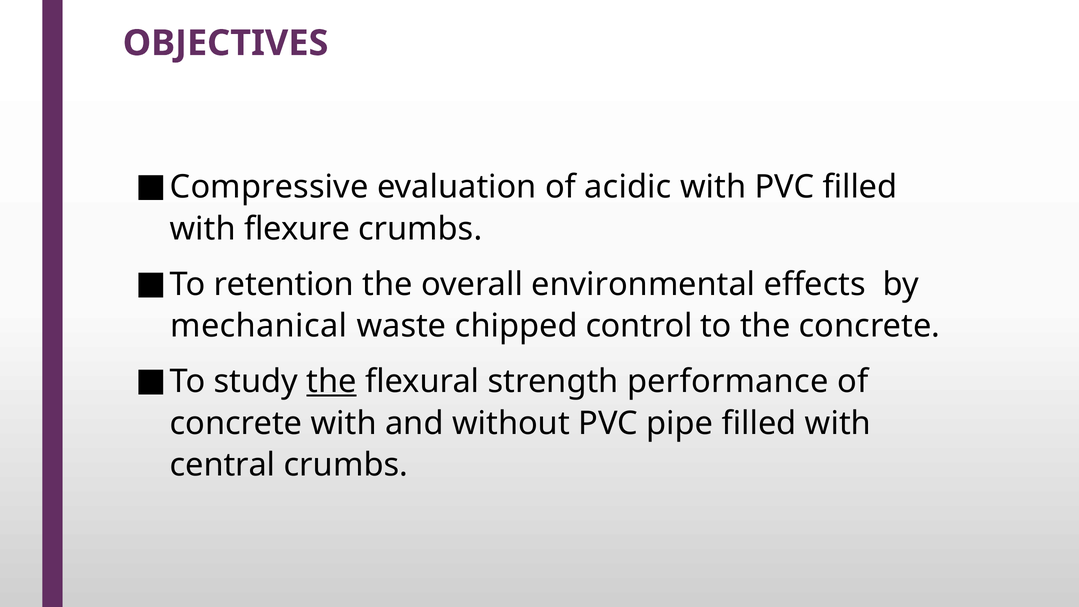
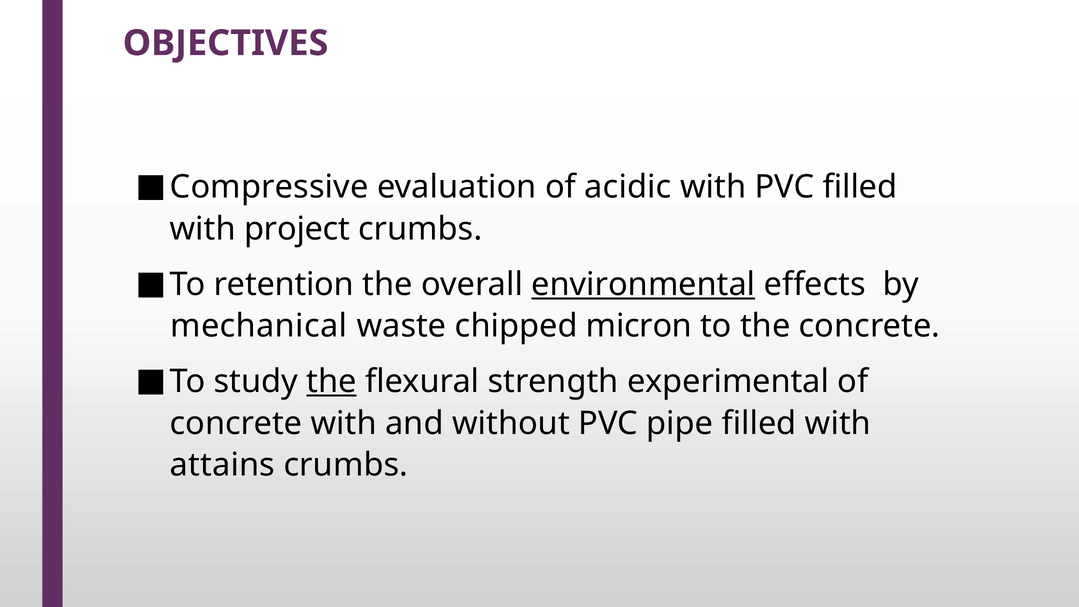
flexure: flexure -> project
environmental underline: none -> present
control: control -> micron
performance: performance -> experimental
central: central -> attains
